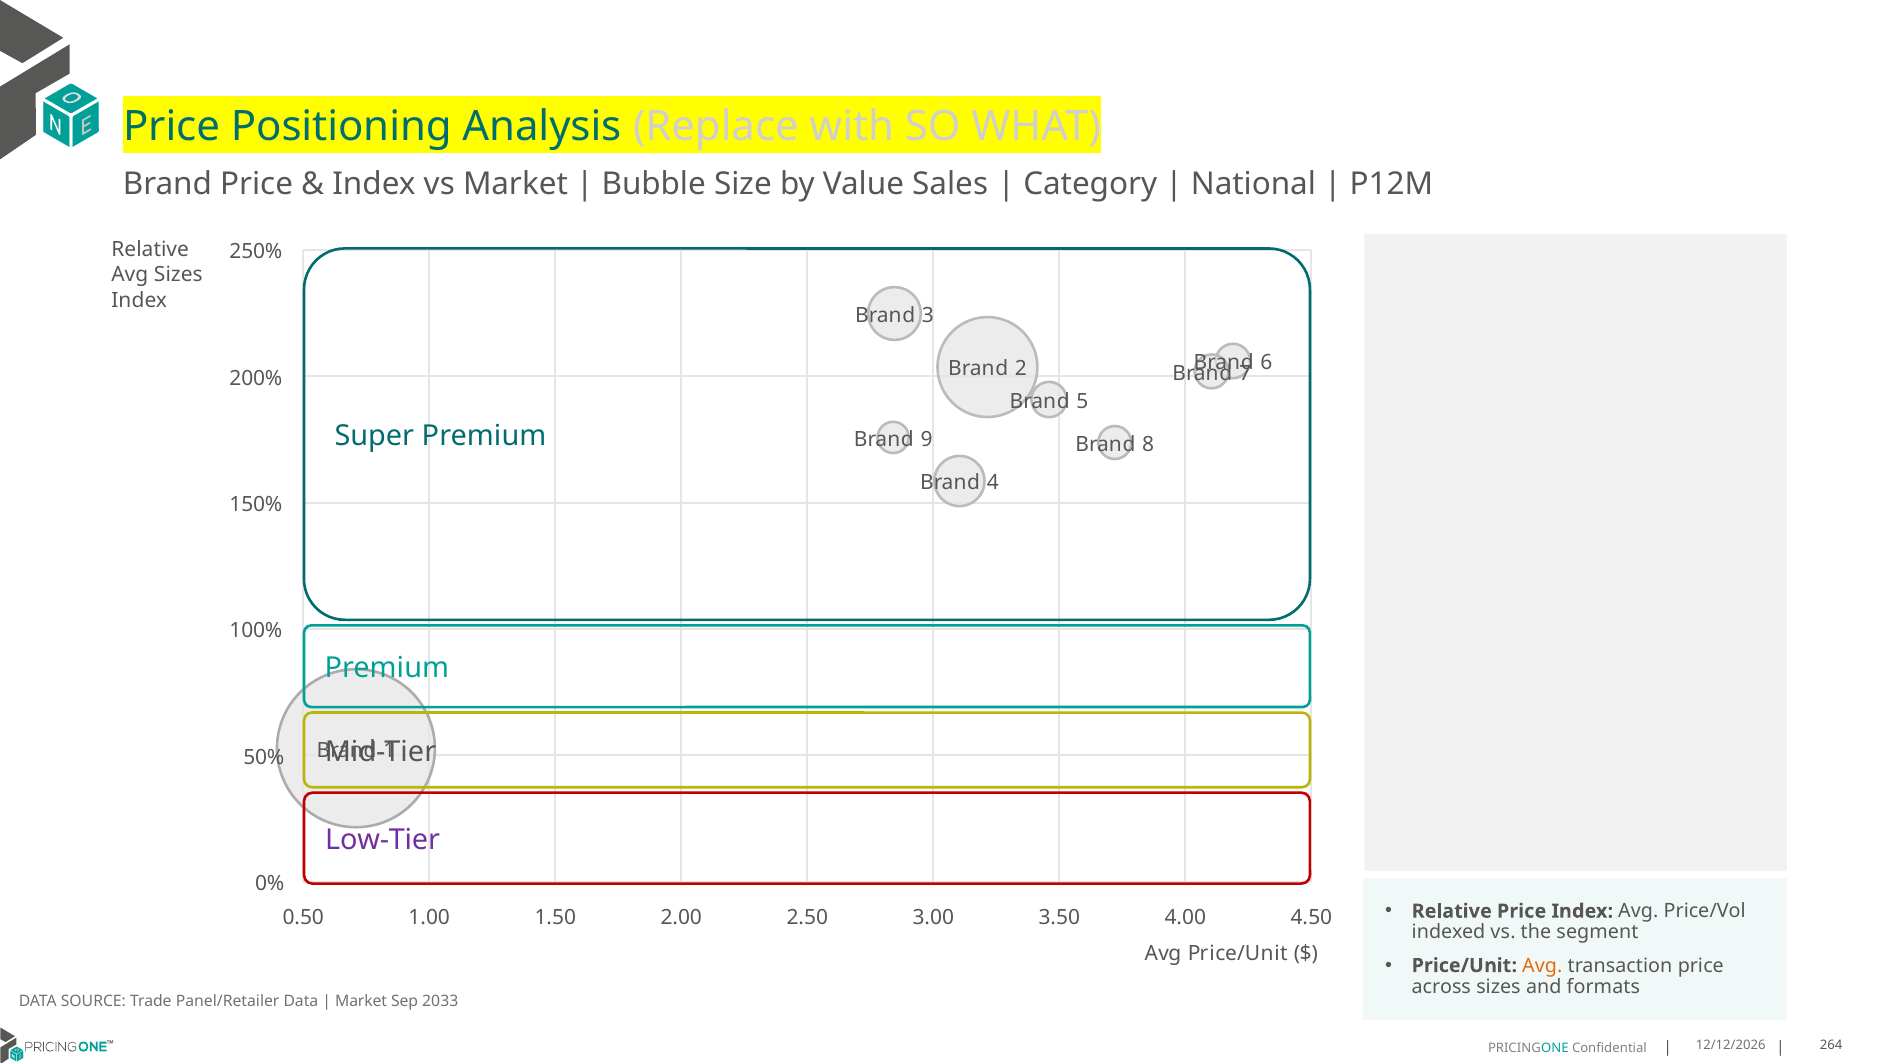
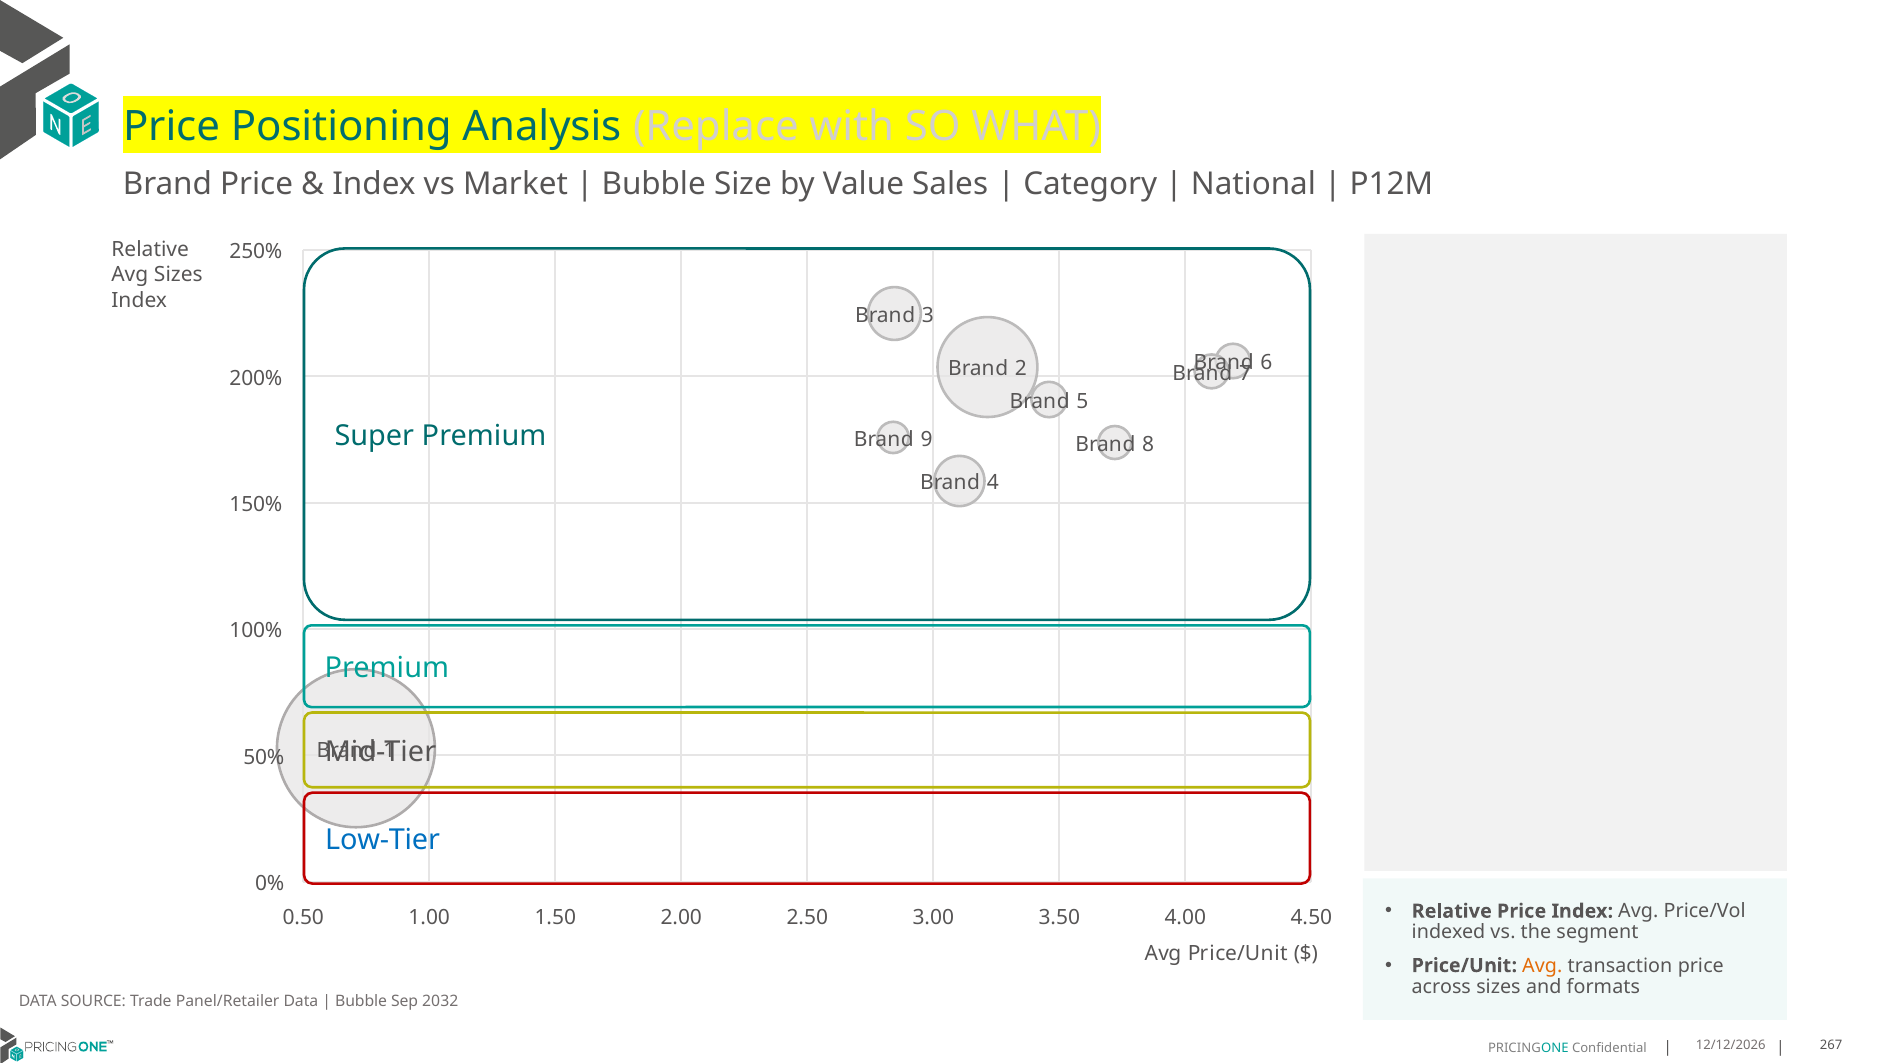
Low-Tier colour: purple -> blue
Market at (361, 1001): Market -> Bubble
2033: 2033 -> 2032
264: 264 -> 267
